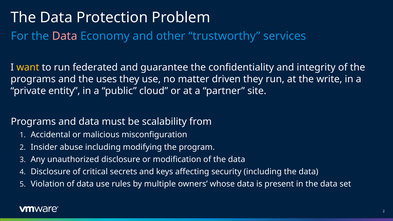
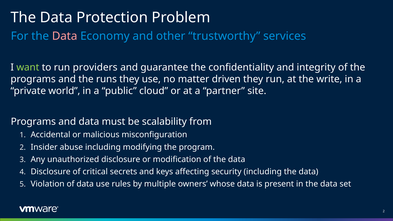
want colour: yellow -> light green
federated: federated -> providers
uses: uses -> runs
entity: entity -> world
